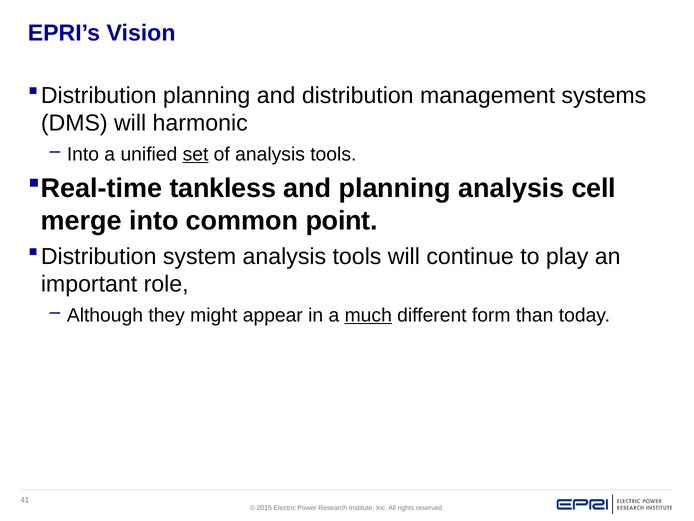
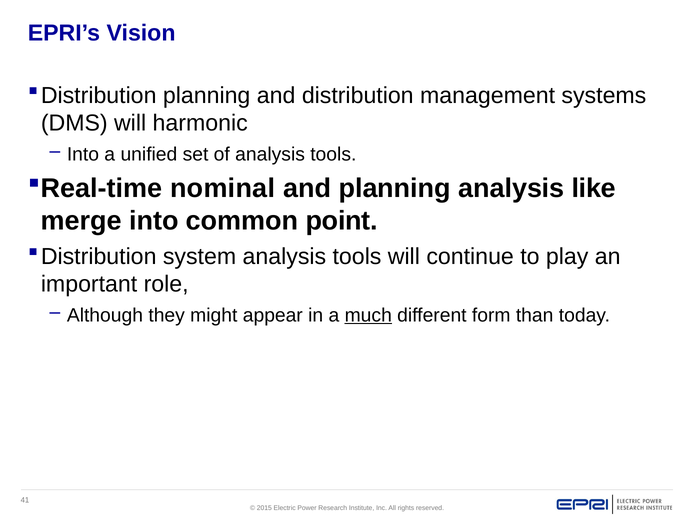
set underline: present -> none
tankless: tankless -> nominal
cell: cell -> like
